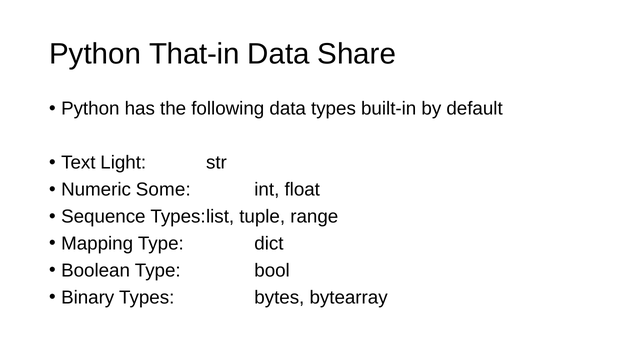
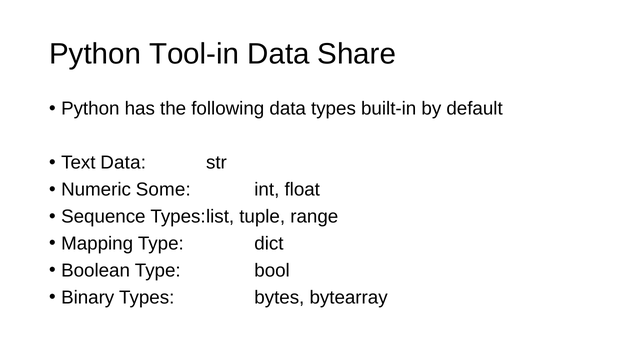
That-in: That-in -> Tool-in
Text Light: Light -> Data
